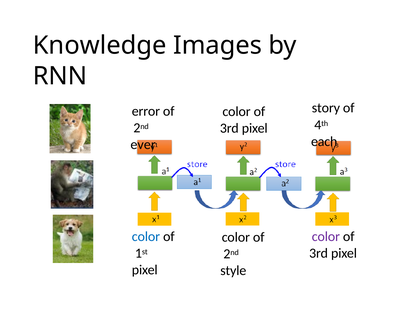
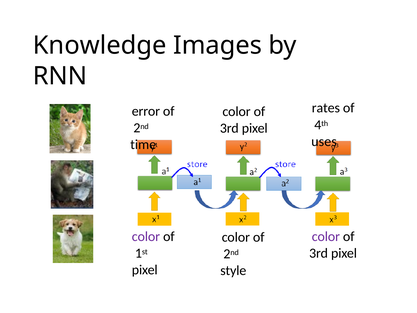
story: story -> rates
each: each -> uses
ever: ever -> time
color at (146, 236) colour: blue -> purple
